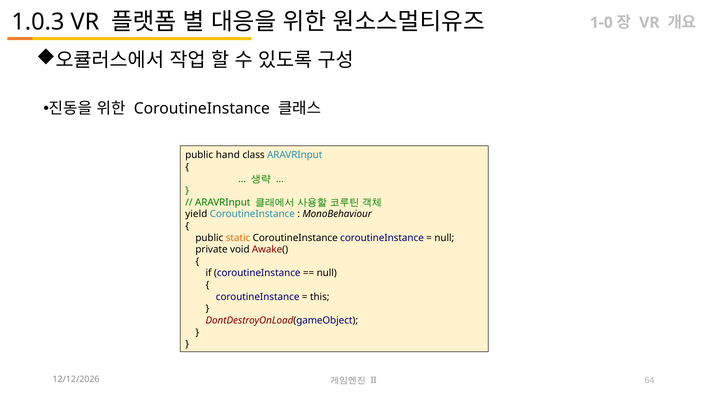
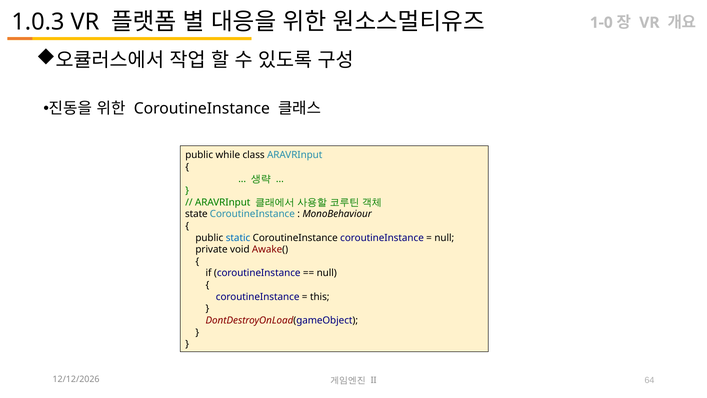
hand: hand -> while
yield: yield -> state
static colour: orange -> blue
